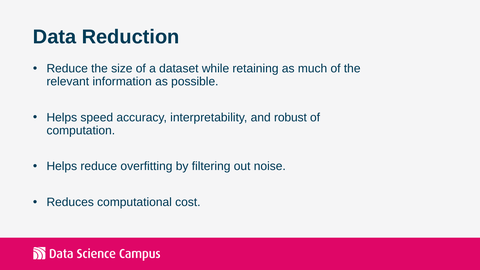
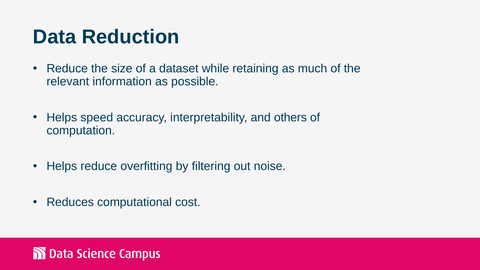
robust: robust -> others
